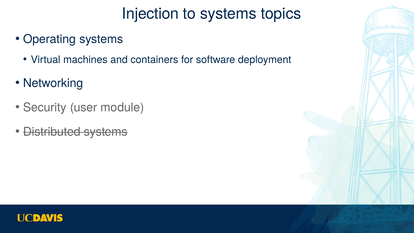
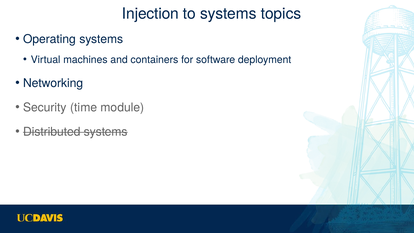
user: user -> time
